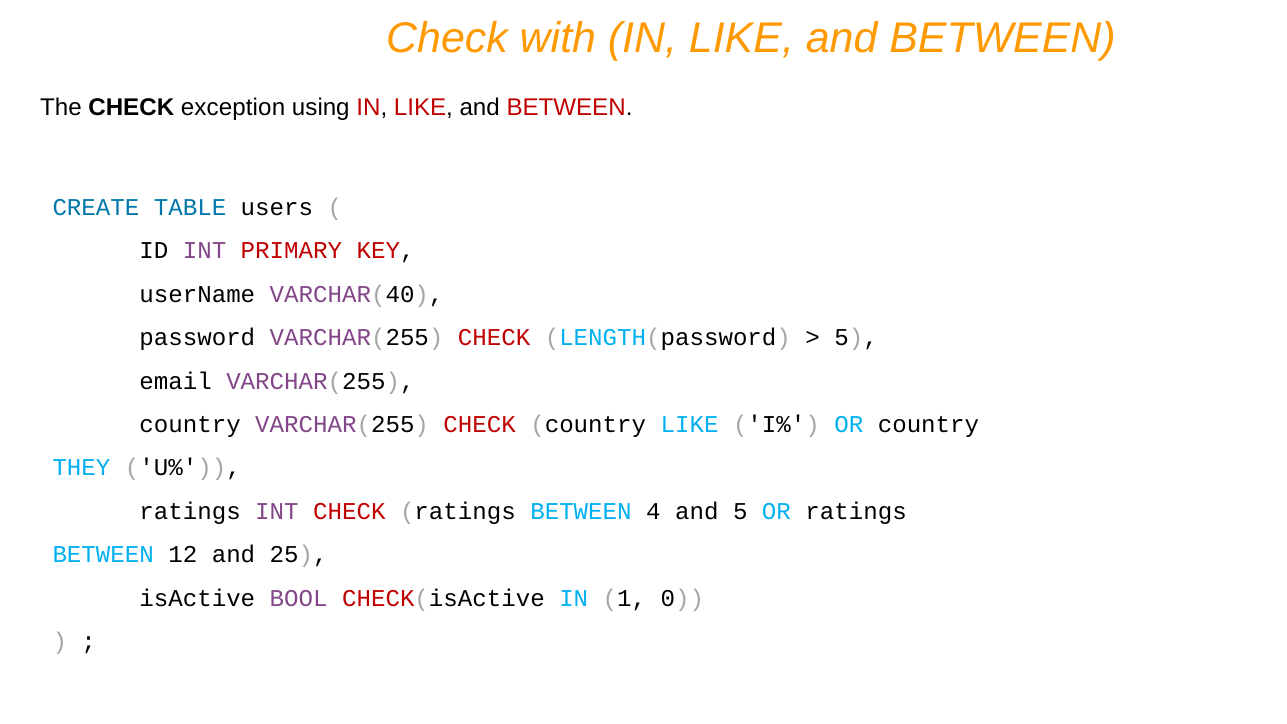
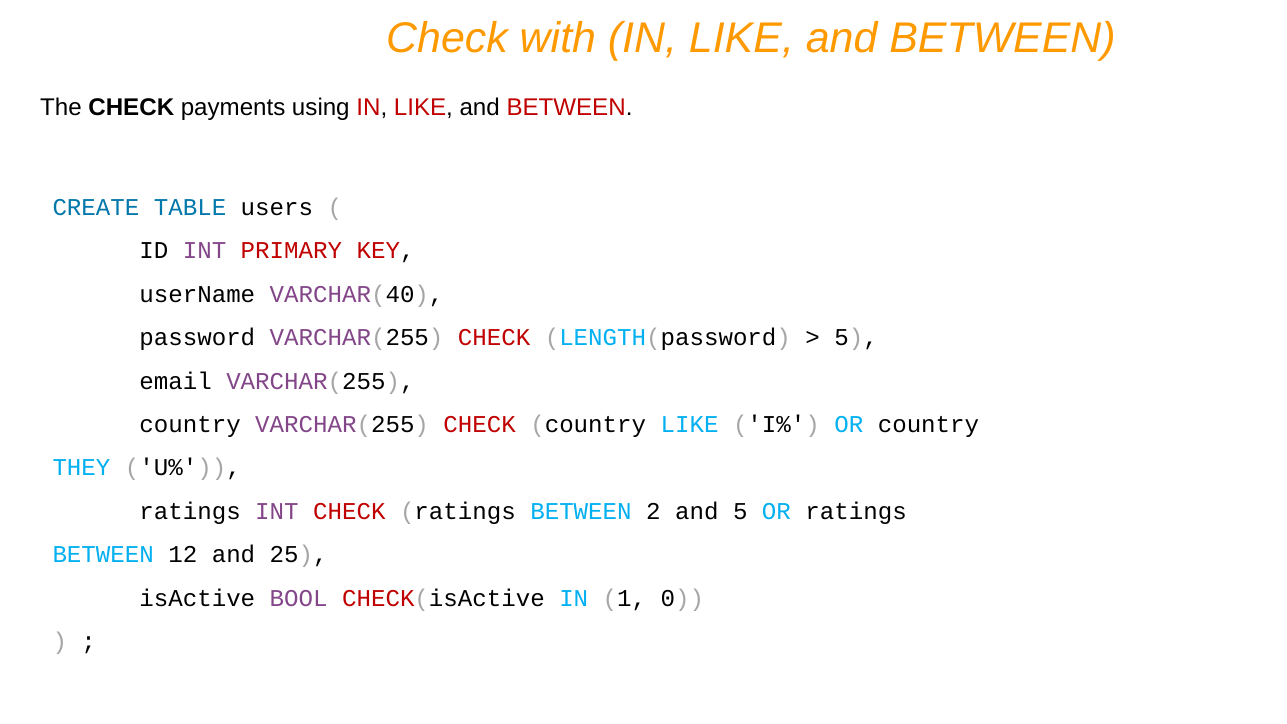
exception: exception -> payments
4: 4 -> 2
